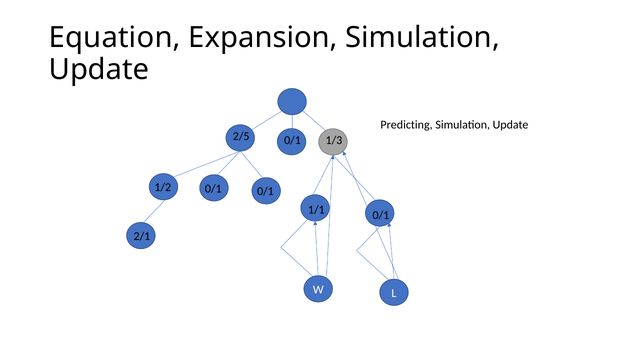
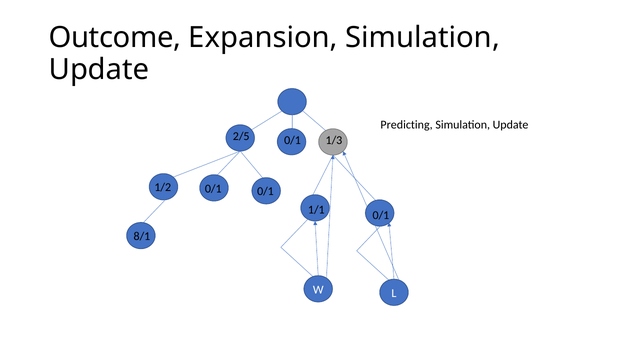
Equation: Equation -> Outcome
2/1: 2/1 -> 8/1
